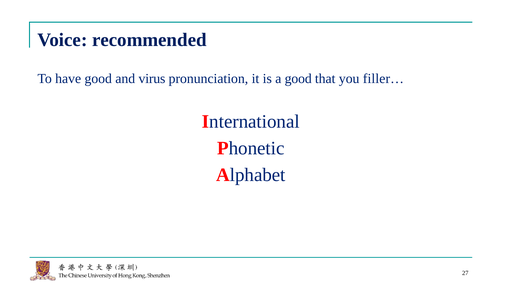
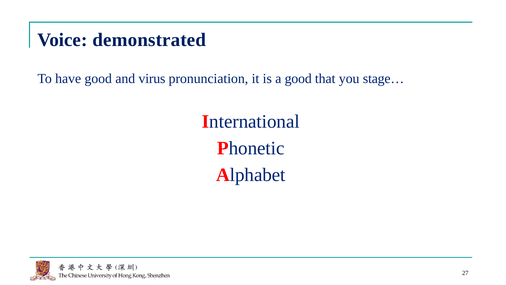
recommended: recommended -> demonstrated
filler…: filler… -> stage…
